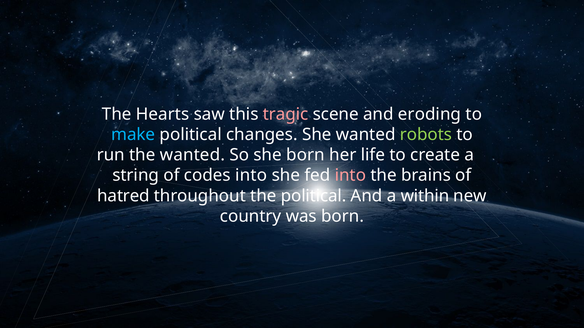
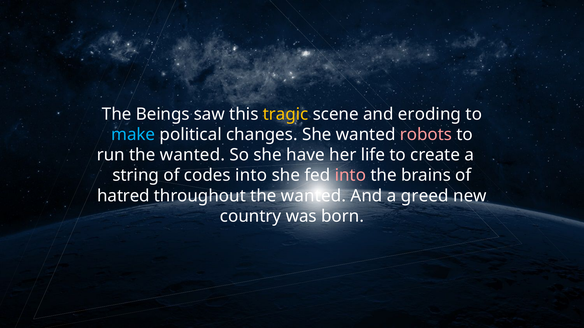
Hearts: Hearts -> Beings
tragic colour: pink -> yellow
robots colour: light green -> pink
she born: born -> have
throughout the political: political -> wanted
within: within -> greed
